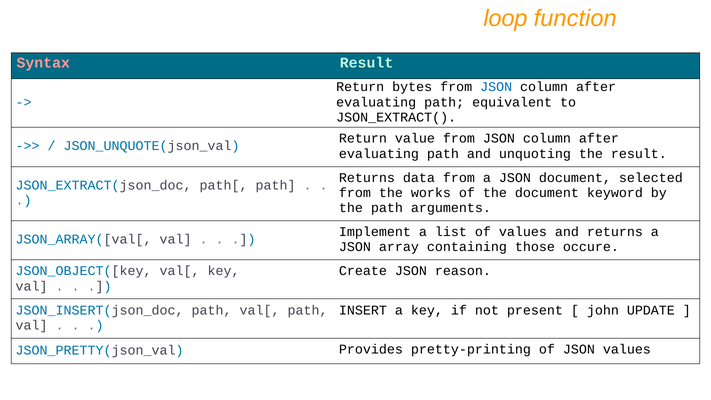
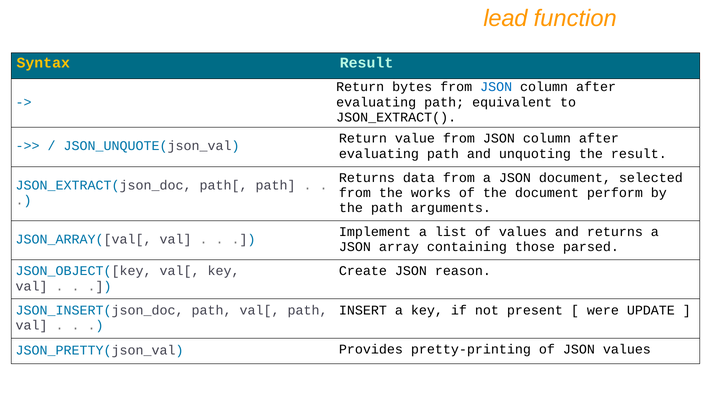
loop: loop -> lead
Syntax colour: pink -> yellow
keyword: keyword -> perform
occure: occure -> parsed
john: john -> were
